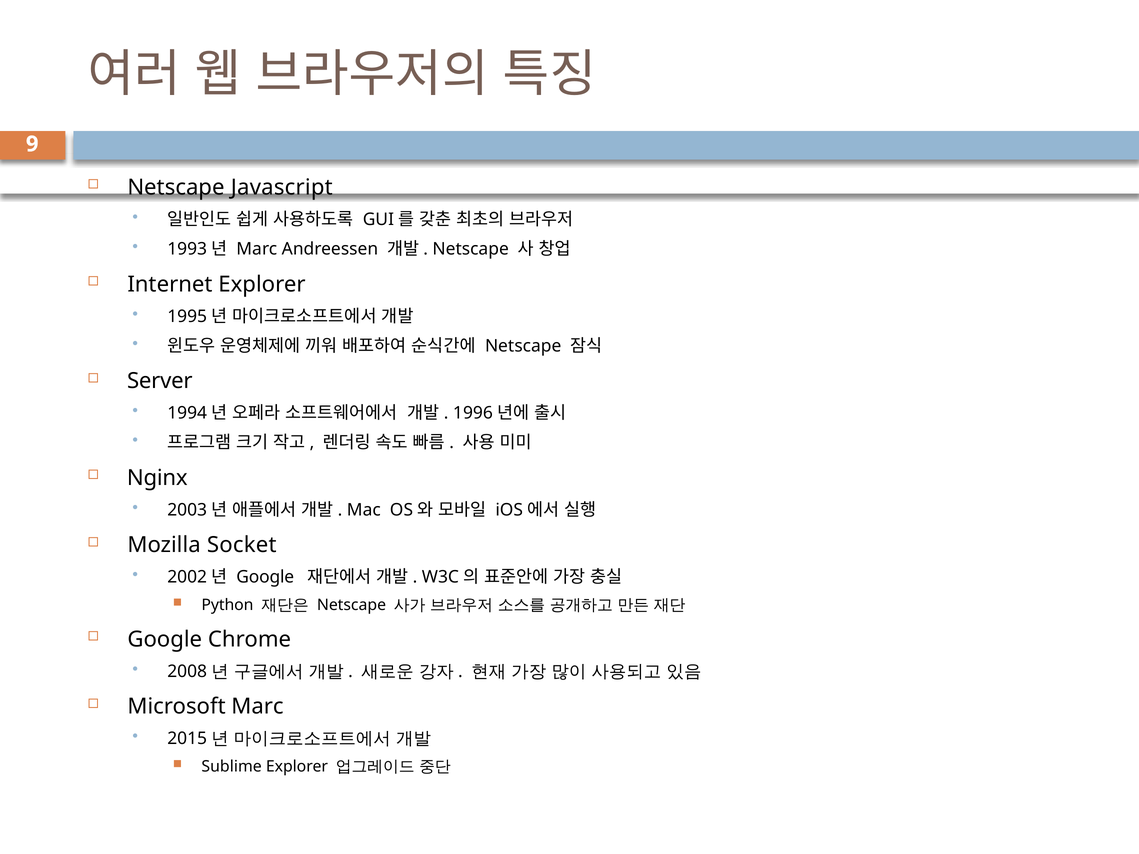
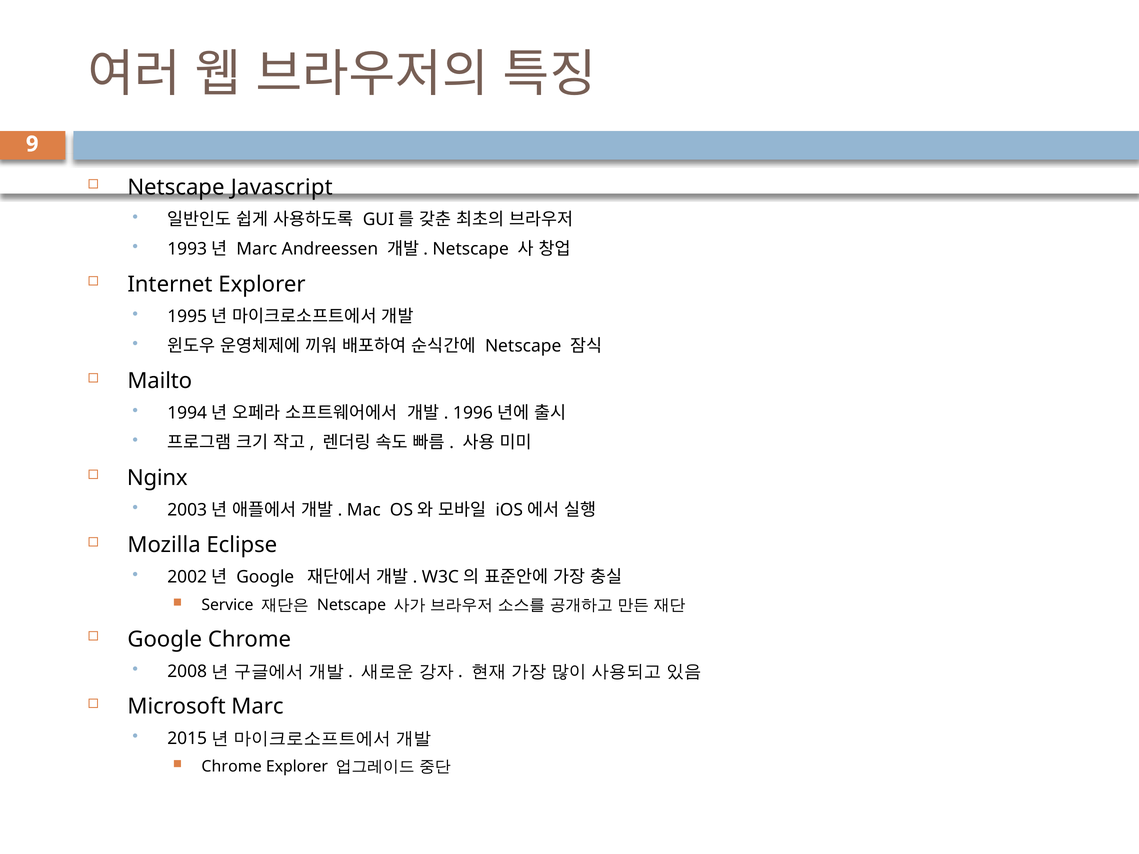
Server: Server -> Mailto
Socket: Socket -> Eclipse
Python: Python -> Service
Sublime at (232, 767): Sublime -> Chrome
